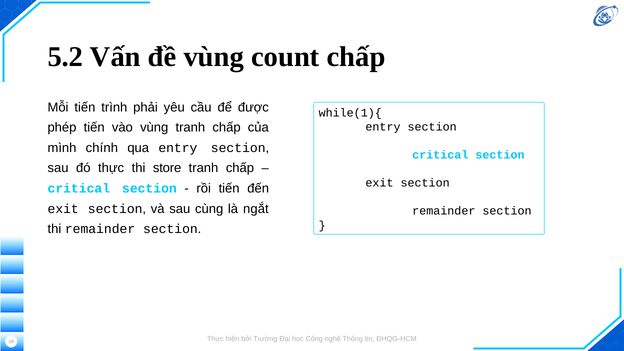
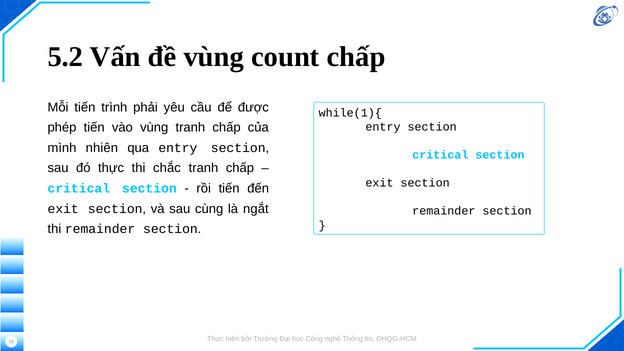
chính: chính -> nhiên
store: store -> chắc
